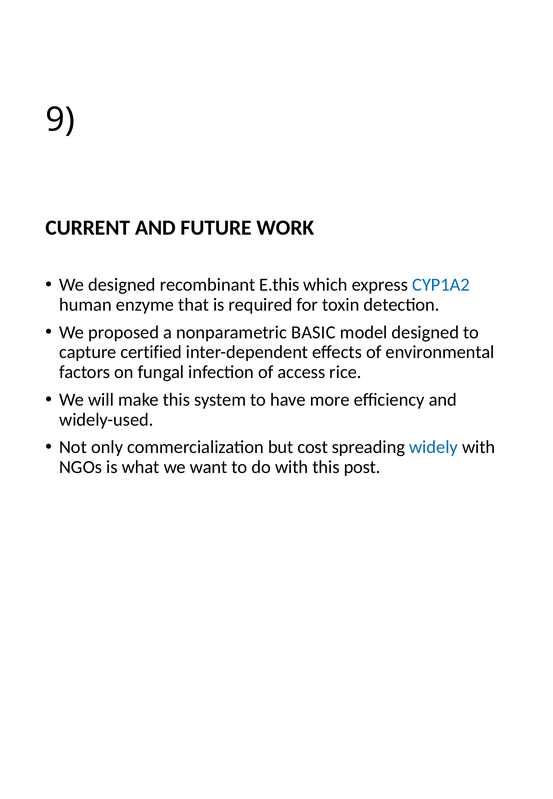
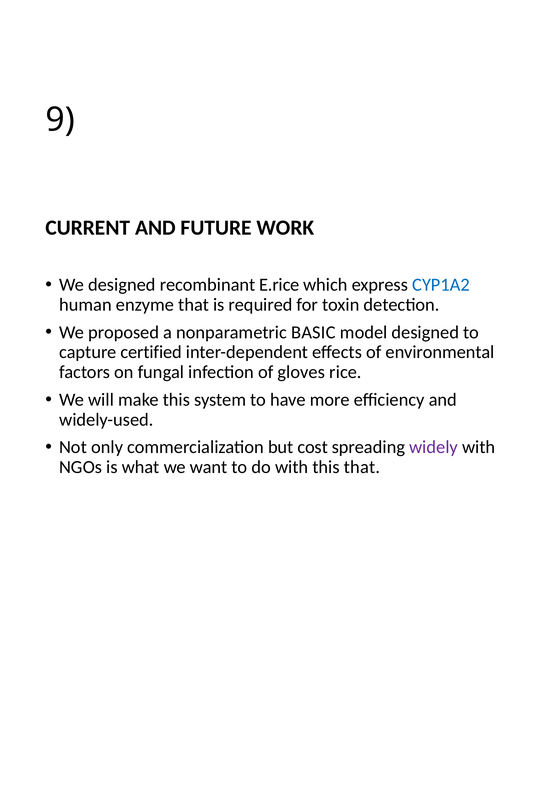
E.this: E.this -> E.rice
access: access -> gloves
widely colour: blue -> purple
this post: post -> that
